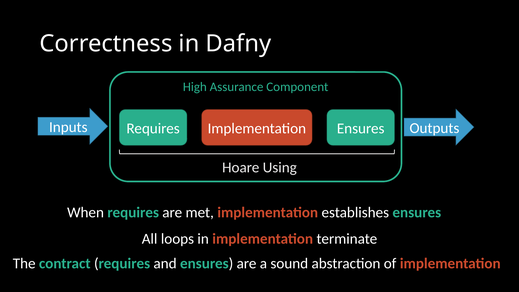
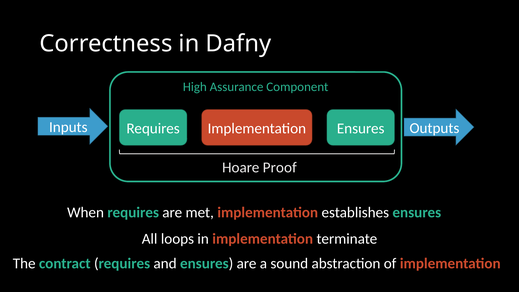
Using: Using -> Proof
